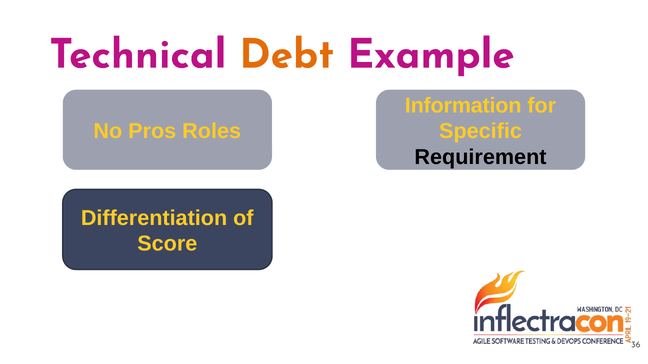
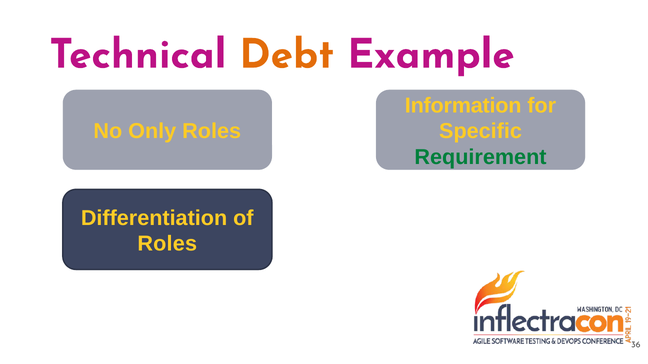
Pros: Pros -> Only
Requirement colour: black -> green
Score at (167, 244): Score -> Roles
